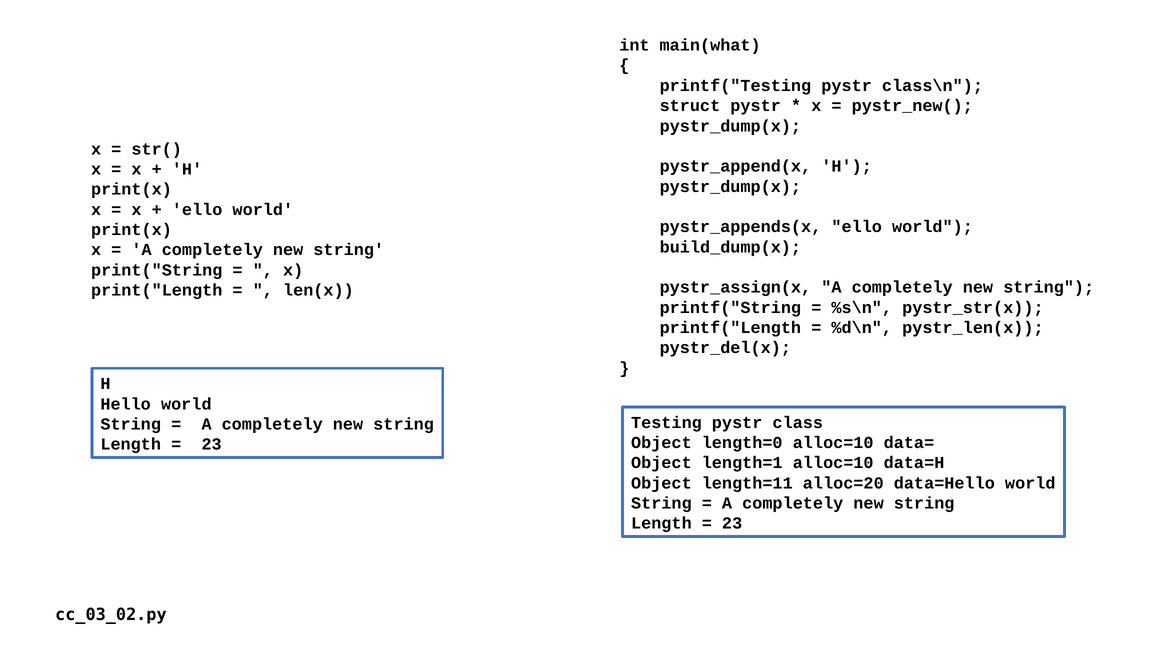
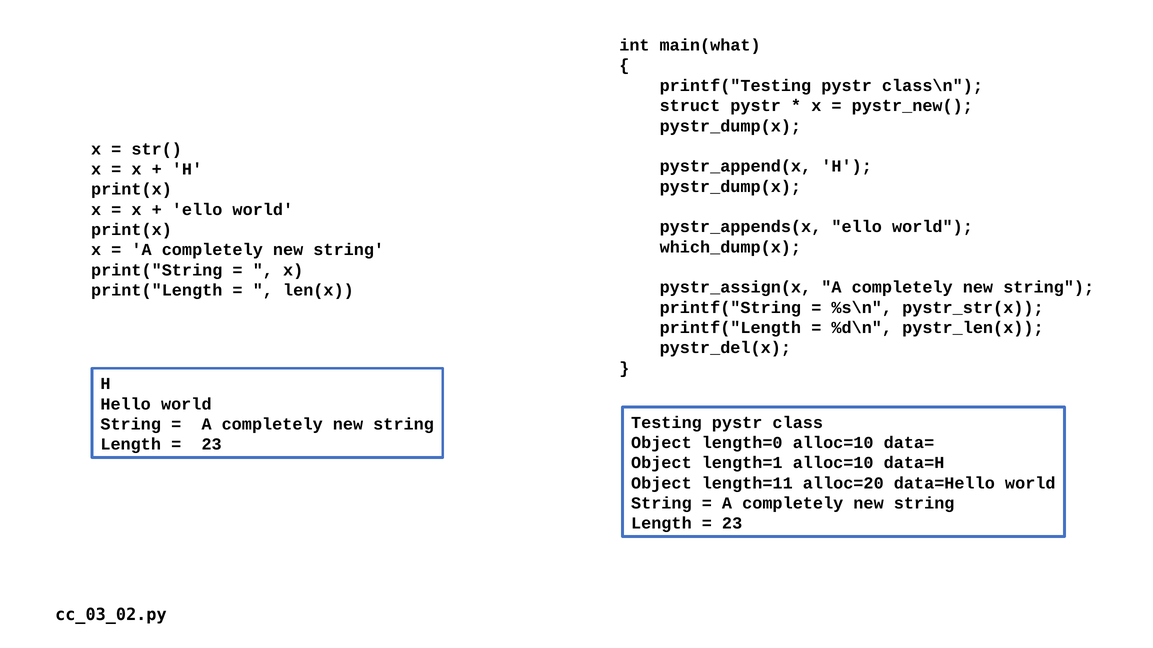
build_dump(x: build_dump(x -> which_dump(x
